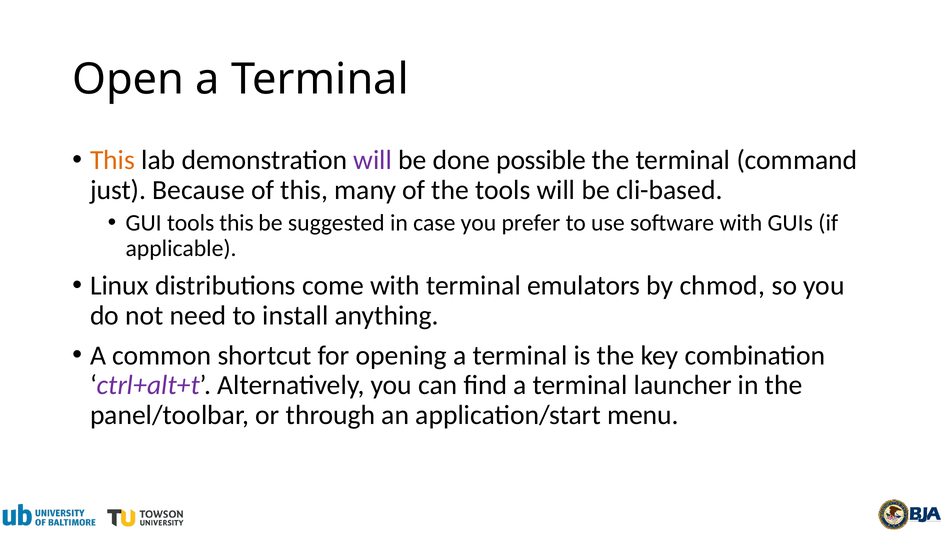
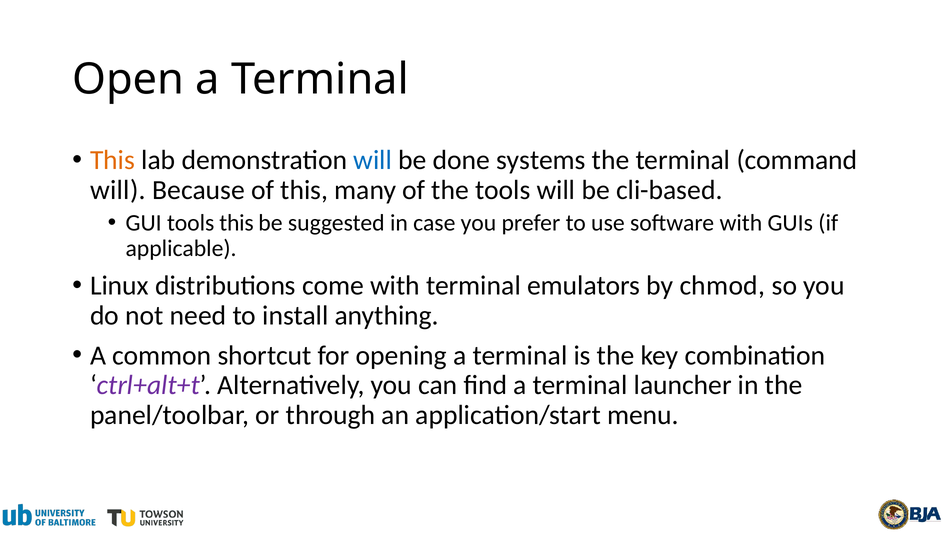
will at (373, 160) colour: purple -> blue
possible: possible -> systems
just at (118, 190): just -> will
